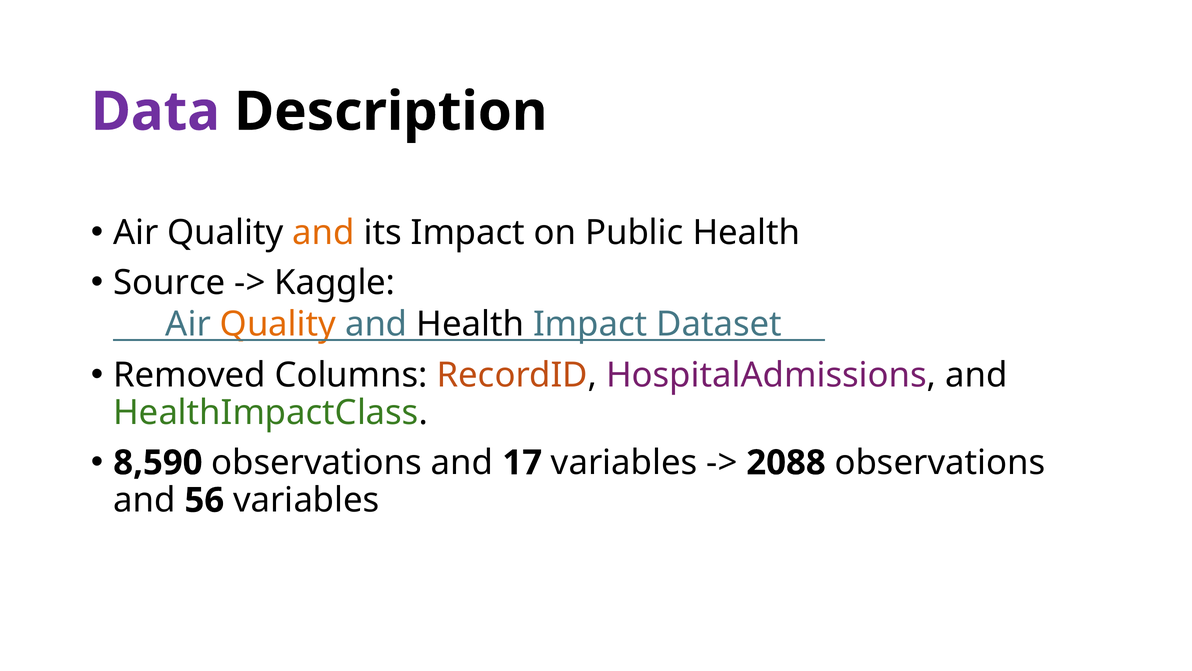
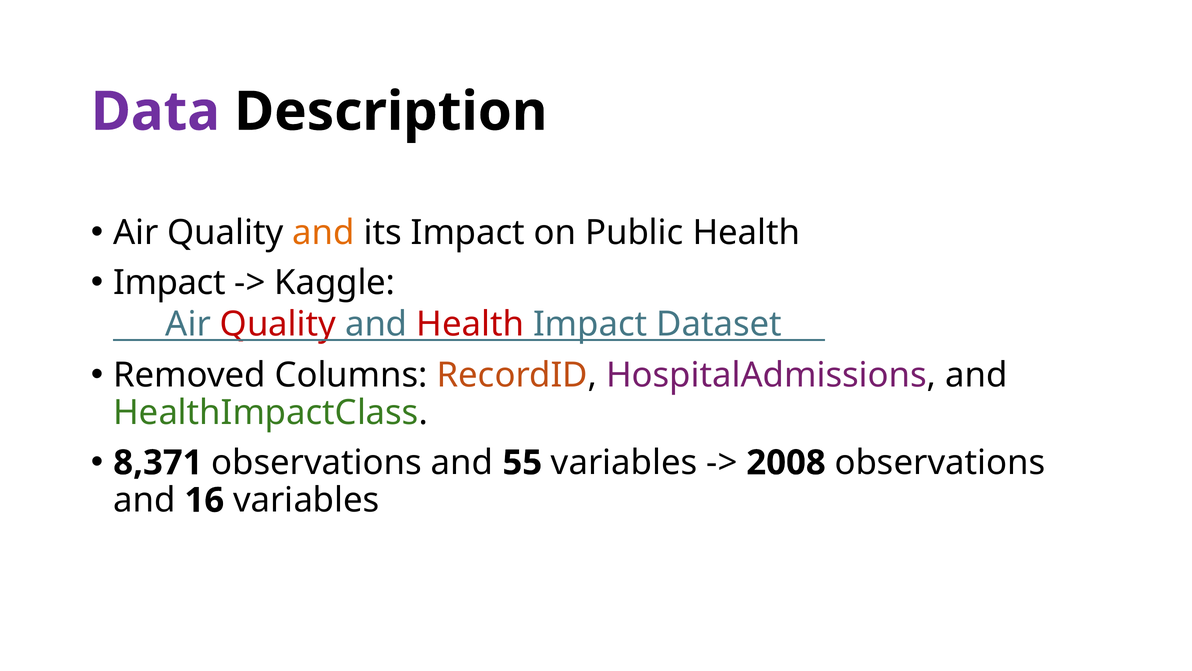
Source at (169, 282): Source -> Impact
Quality at (278, 324) colour: orange -> red
Health at (470, 324) colour: black -> red
8,590: 8,590 -> 8,371
17: 17 -> 55
2088: 2088 -> 2008
56: 56 -> 16
